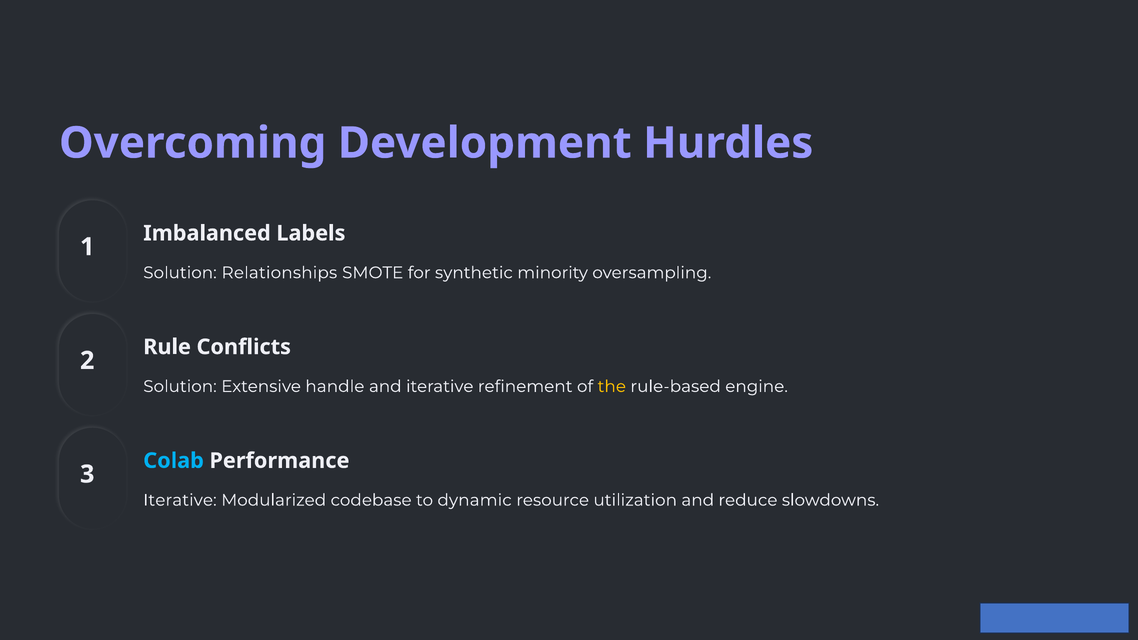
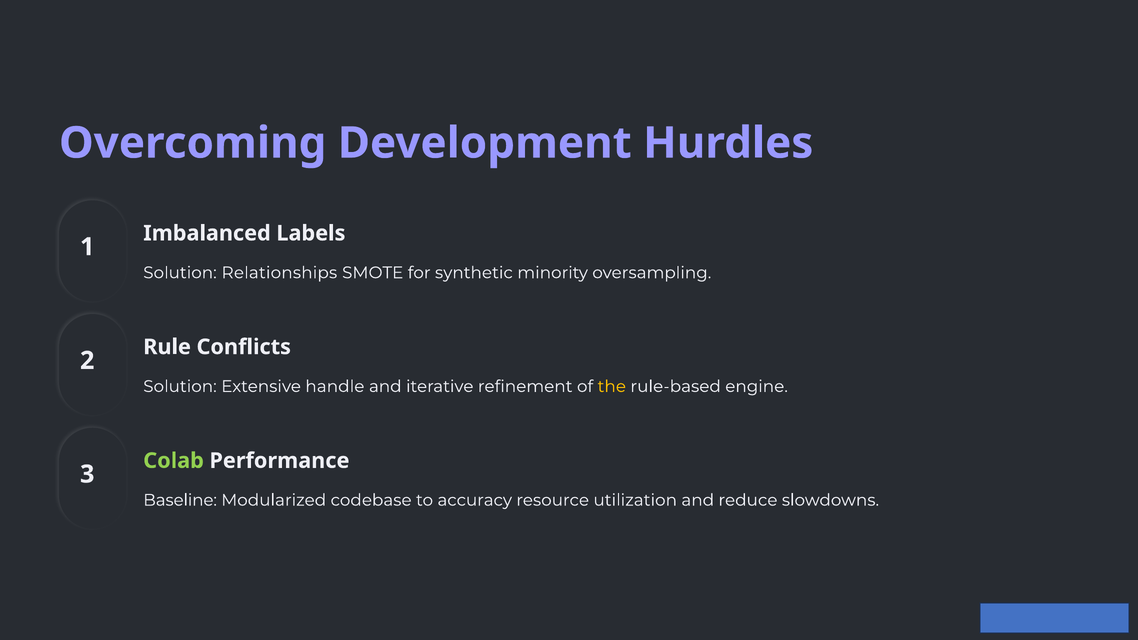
Colab colour: light blue -> light green
Iterative at (180, 500): Iterative -> Baseline
dynamic: dynamic -> accuracy
